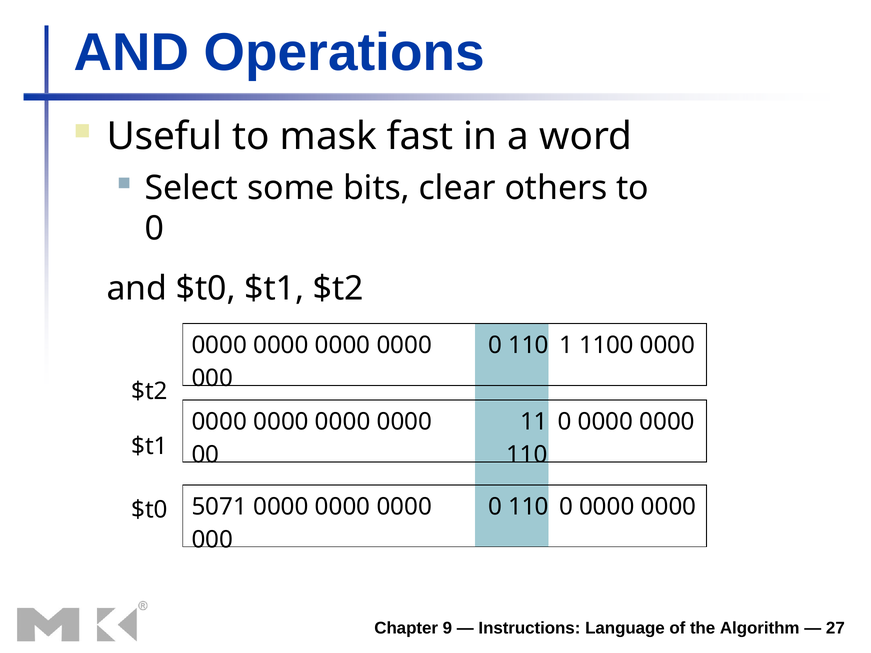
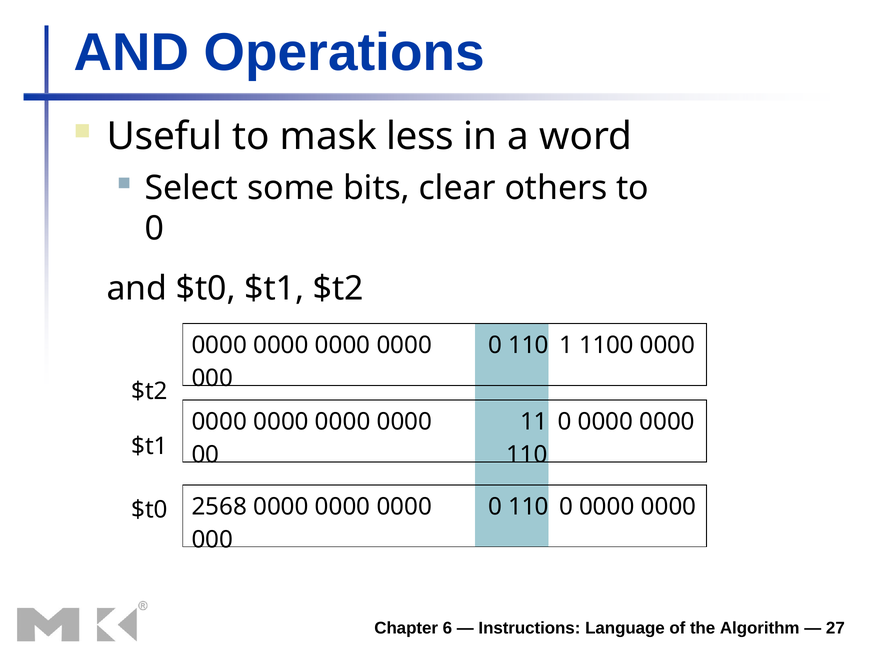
fast: fast -> less
5071: 5071 -> 2568
9: 9 -> 6
